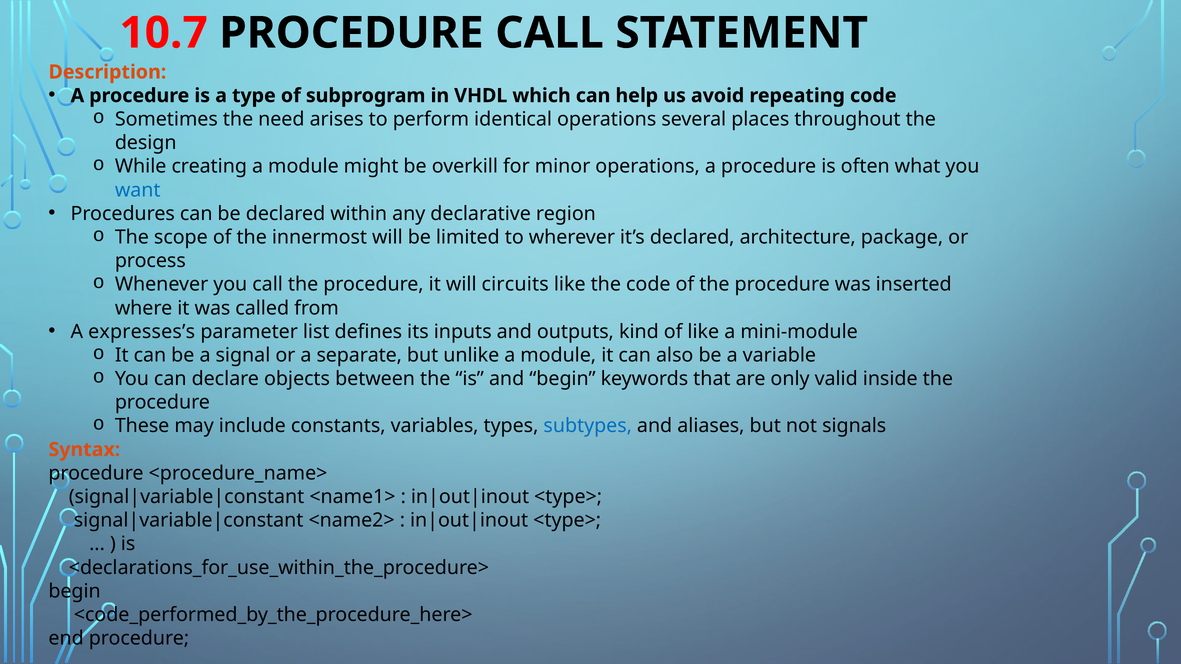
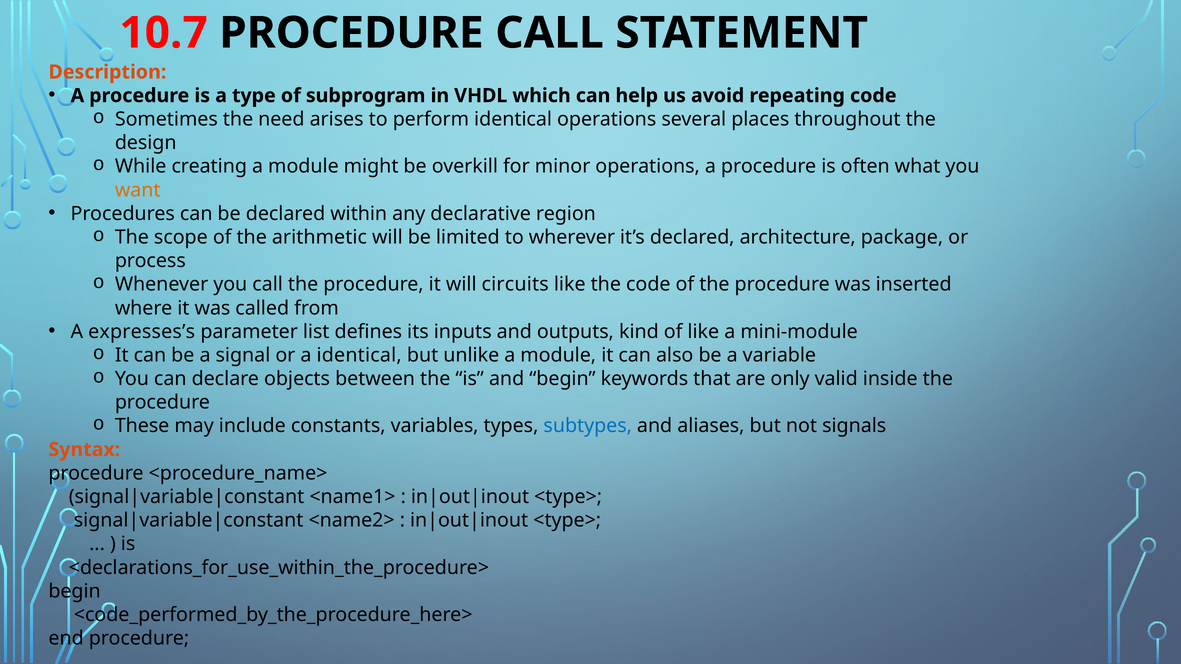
want colour: blue -> orange
innermost: innermost -> arithmetic
a separate: separate -> identical
